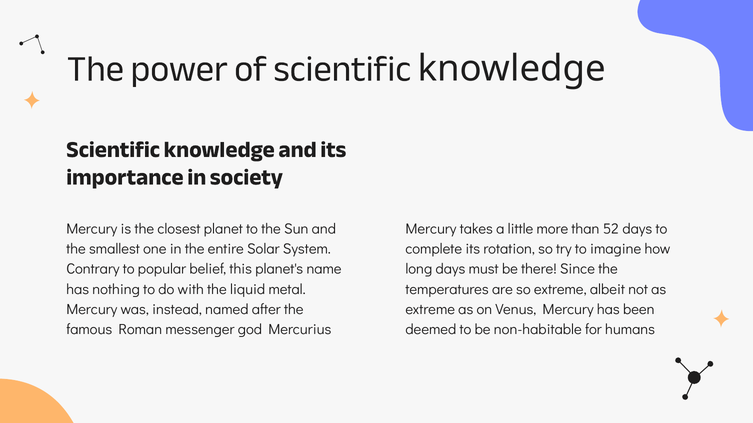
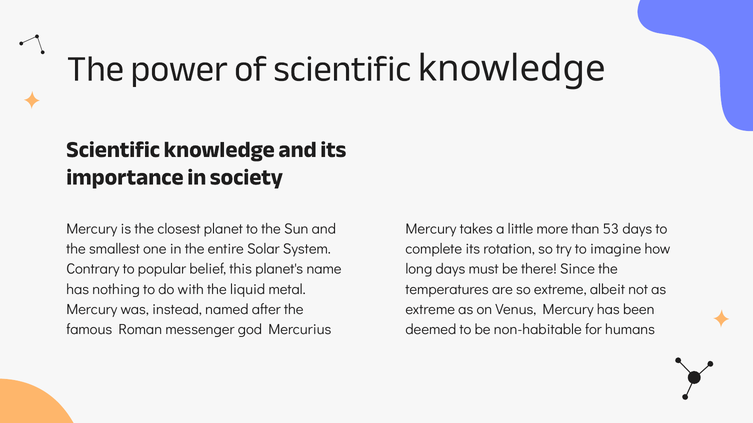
52: 52 -> 53
